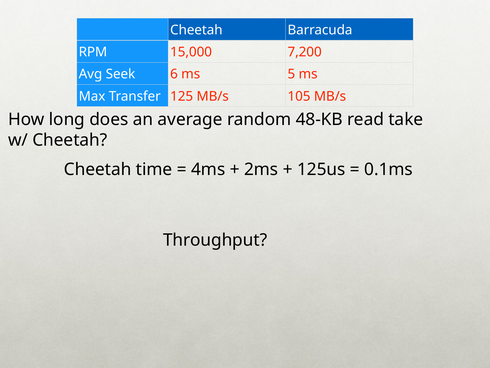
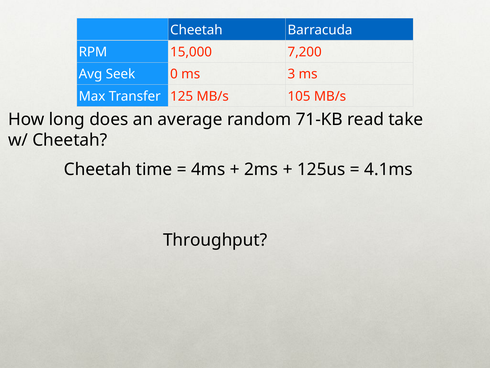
6: 6 -> 0
5: 5 -> 3
48-KB: 48-KB -> 71-KB
0.1ms: 0.1ms -> 4.1ms
